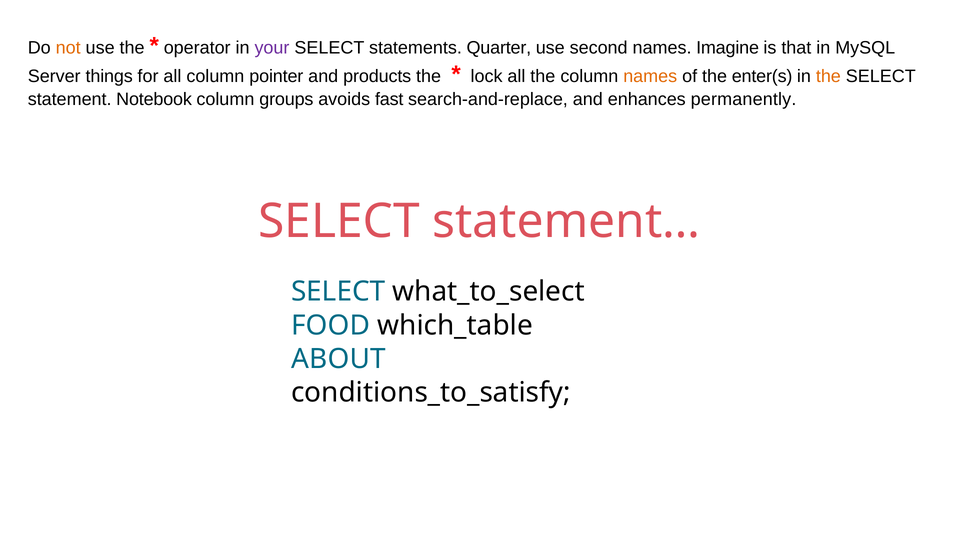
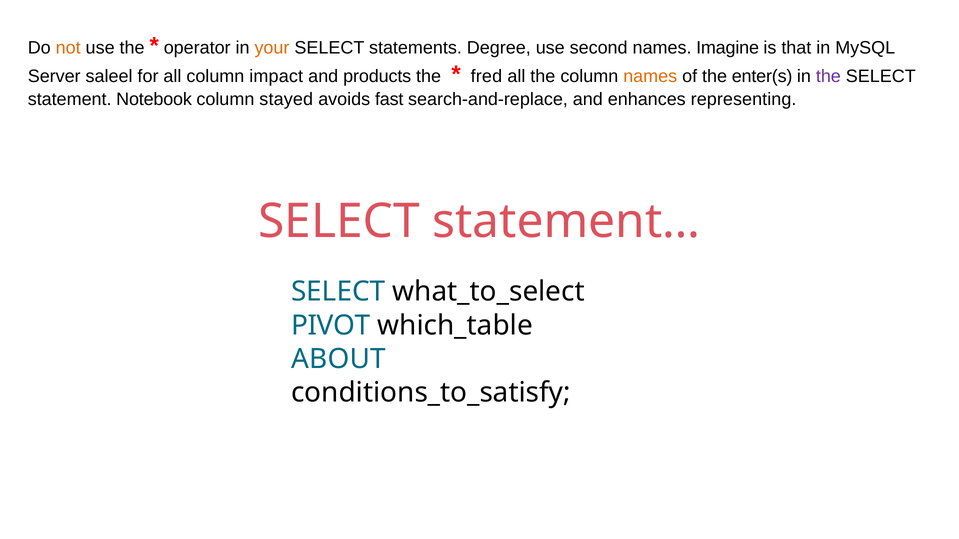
your colour: purple -> orange
Quarter: Quarter -> Degree
things: things -> saleel
pointer: pointer -> impact
lock: lock -> fred
the at (828, 76) colour: orange -> purple
groups: groups -> stayed
permanently: permanently -> representing
FOOD: FOOD -> PIVOT
